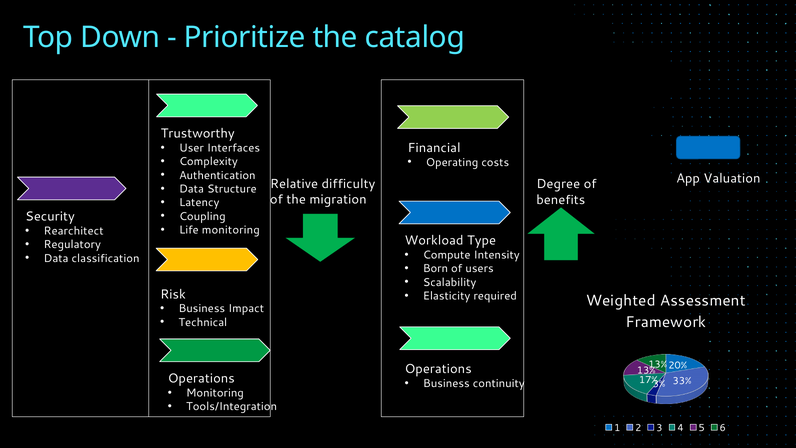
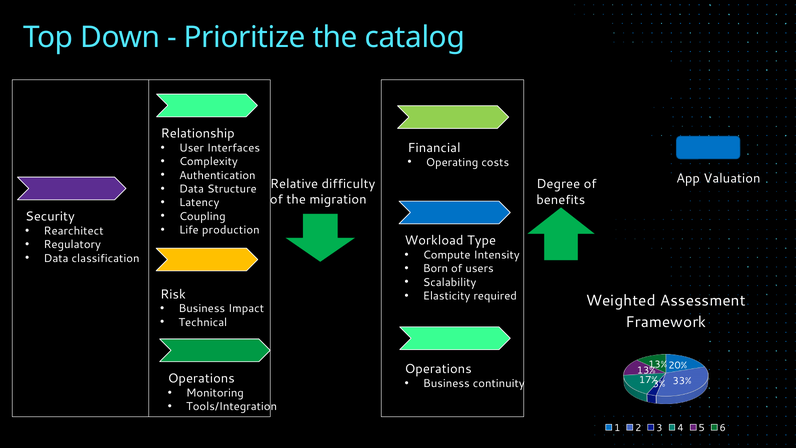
Trustworthy: Trustworthy -> Relationship
Life monitoring: monitoring -> production
